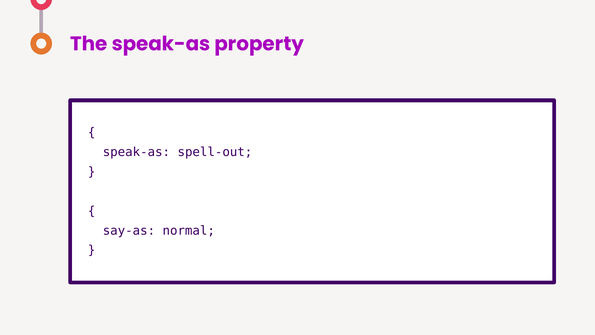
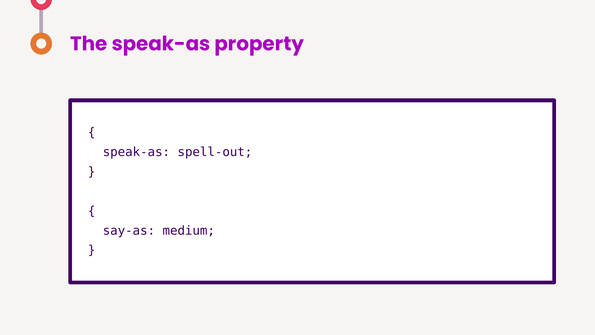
normal: normal -> medium
